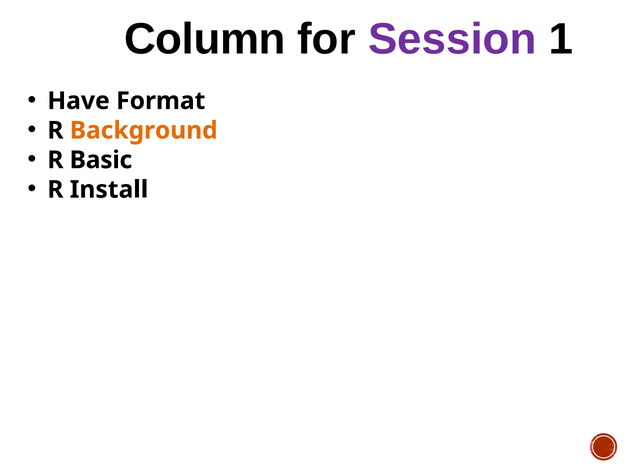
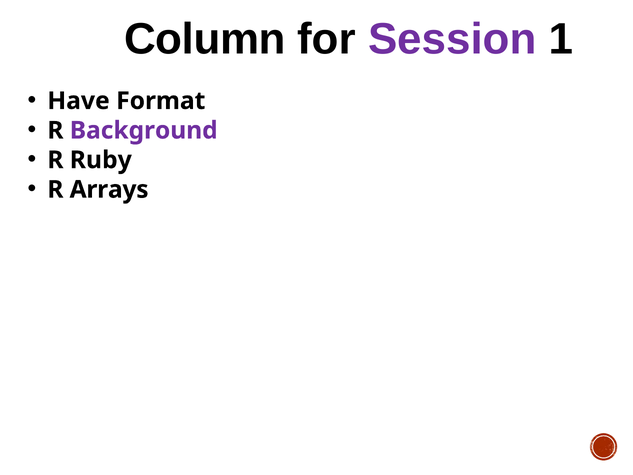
Background colour: orange -> purple
Basic: Basic -> Ruby
Install: Install -> Arrays
